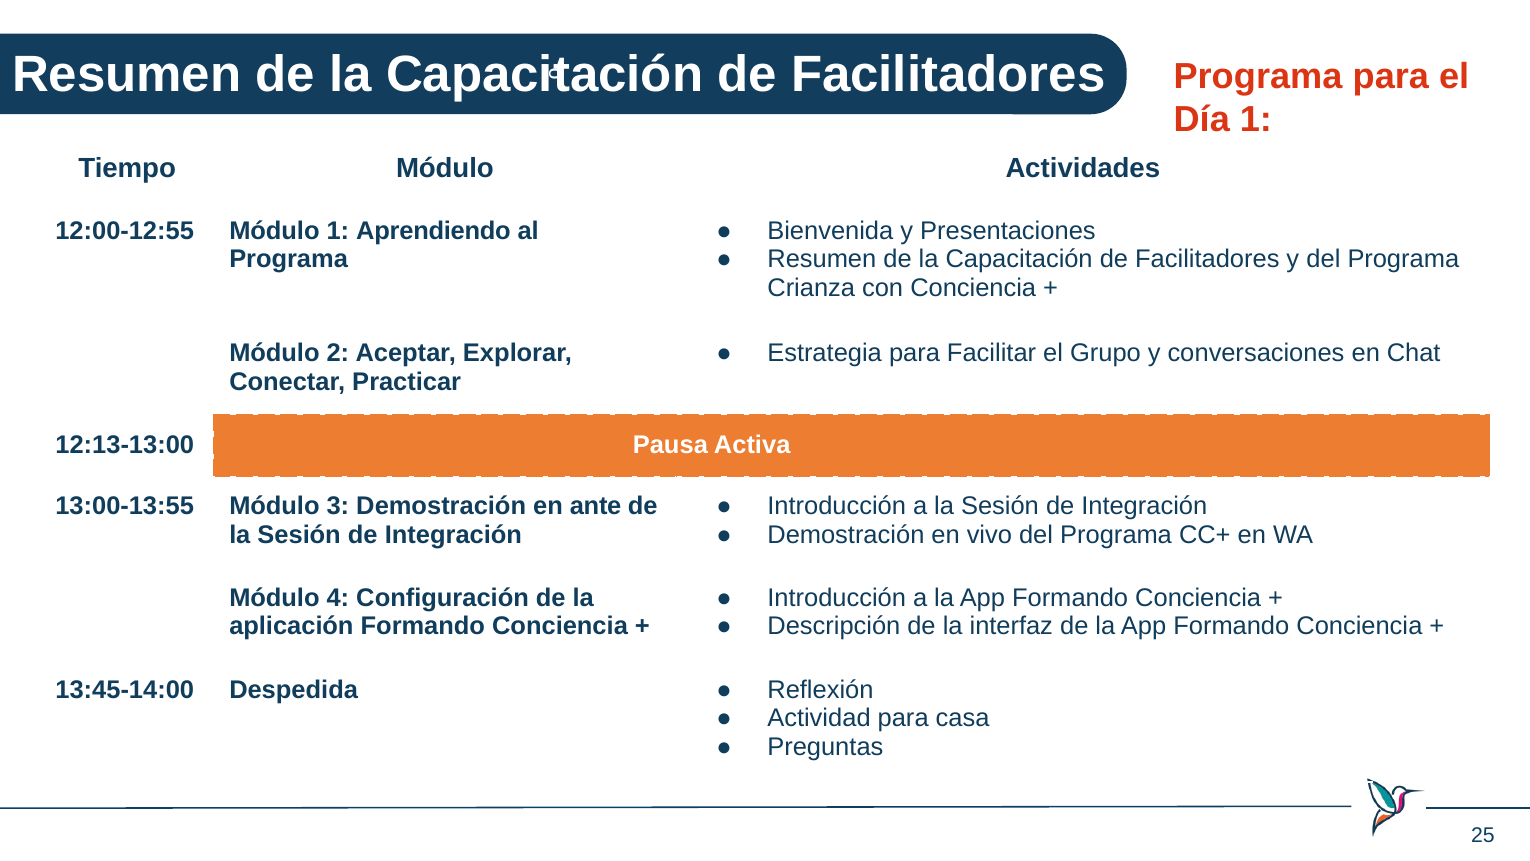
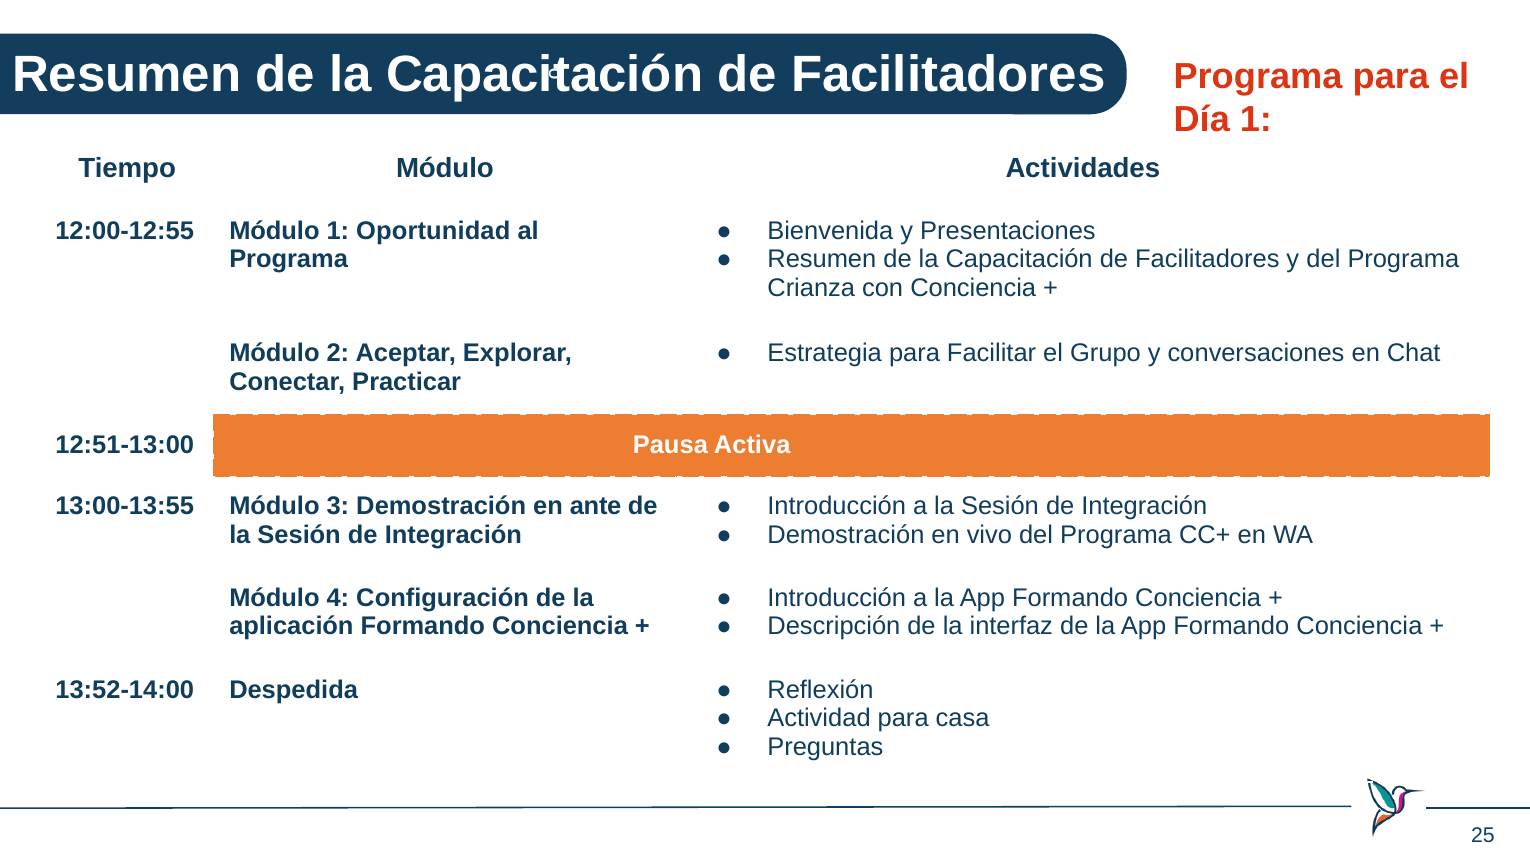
Aprendiendo: Aprendiendo -> Oportunidad
12:13-13:00: 12:13-13:00 -> 12:51-13:00
13:45-14:00: 13:45-14:00 -> 13:52-14:00
